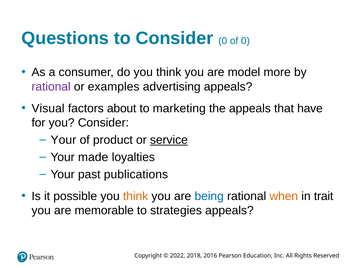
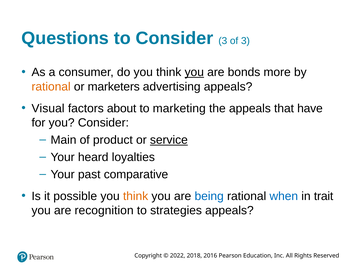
Consider 0: 0 -> 3
of 0: 0 -> 3
you at (194, 72) underline: none -> present
model: model -> bonds
rational at (51, 87) colour: purple -> orange
examples: examples -> marketers
Your at (63, 140): Your -> Main
made: made -> heard
publications: publications -> comparative
when colour: orange -> blue
memorable: memorable -> recognition
